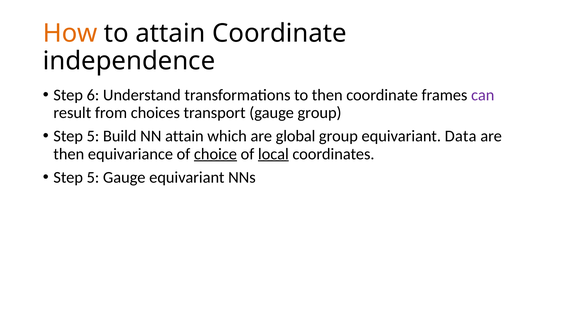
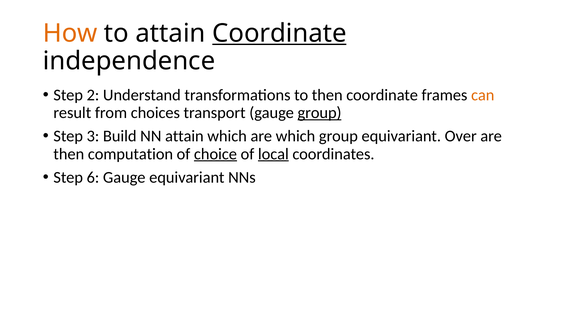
Coordinate at (279, 33) underline: none -> present
6: 6 -> 2
can colour: purple -> orange
group at (320, 113) underline: none -> present
5 at (93, 136): 5 -> 3
are global: global -> which
Data: Data -> Over
equivariance: equivariance -> computation
5 at (93, 178): 5 -> 6
